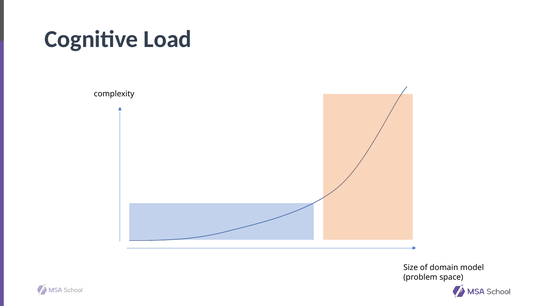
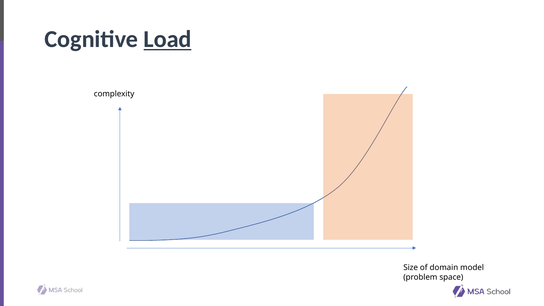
Load underline: none -> present
